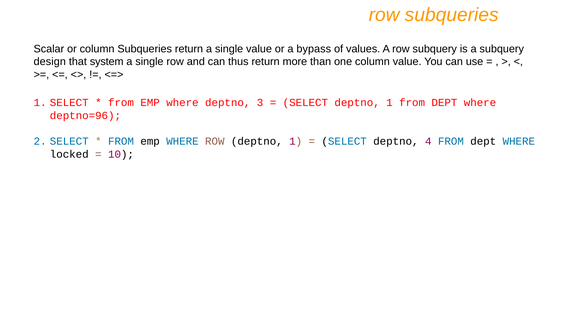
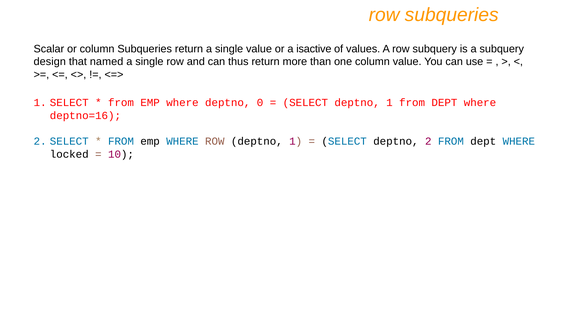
bypass: bypass -> isactive
system: system -> named
3: 3 -> 0
deptno=96: deptno=96 -> deptno=16
deptno 4: 4 -> 2
